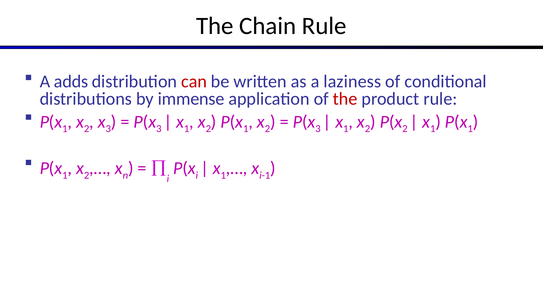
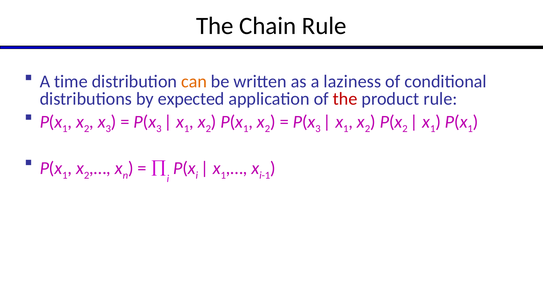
adds: adds -> time
can colour: red -> orange
immense: immense -> expected
